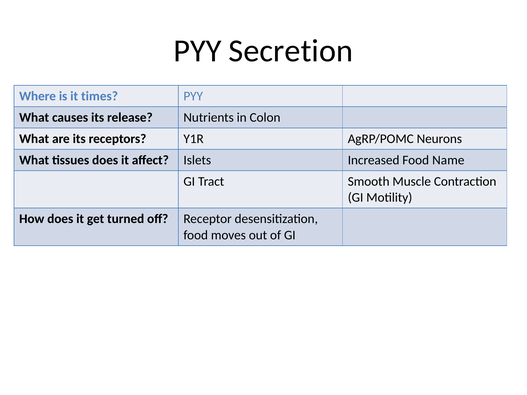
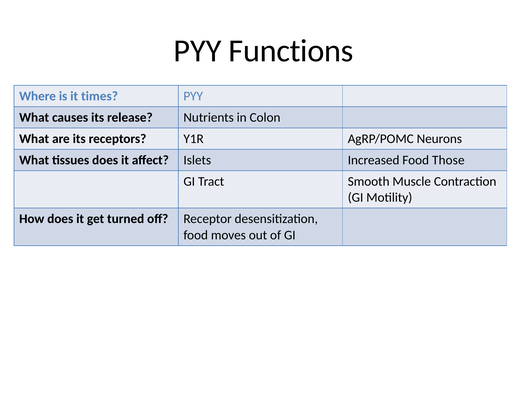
Secretion: Secretion -> Functions
Name: Name -> Those
